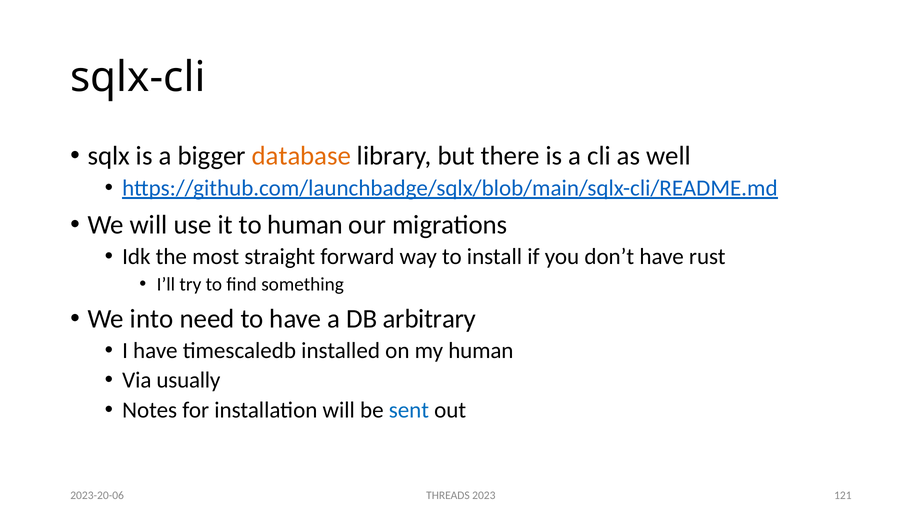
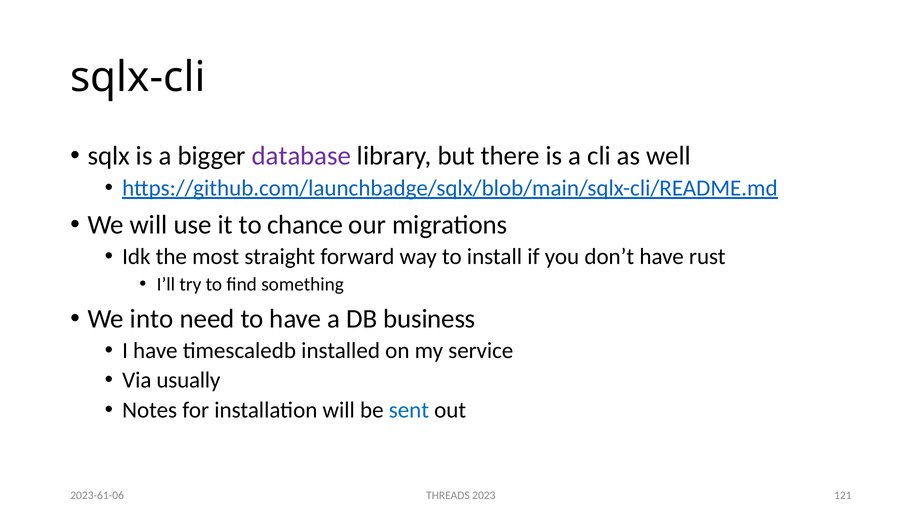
database colour: orange -> purple
to human: human -> chance
arbitrary: arbitrary -> business
my human: human -> service
2023-20-06: 2023-20-06 -> 2023-61-06
